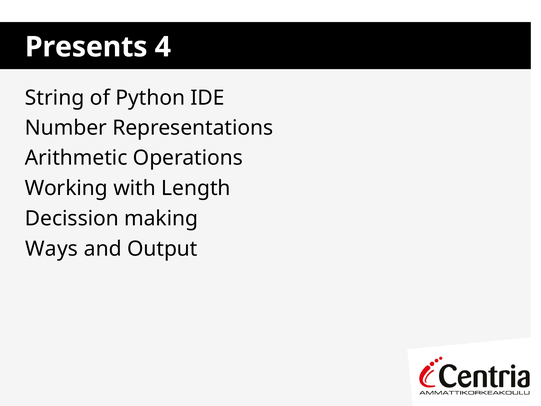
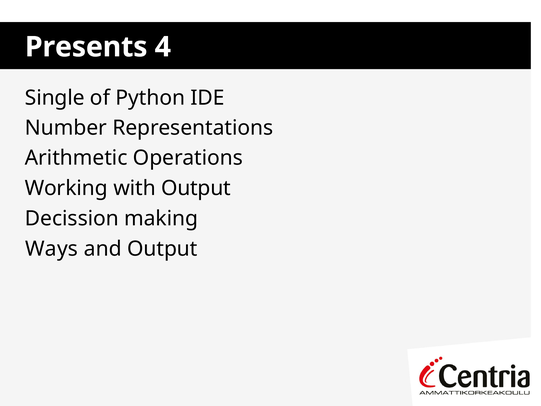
String: String -> Single
with Length: Length -> Output
